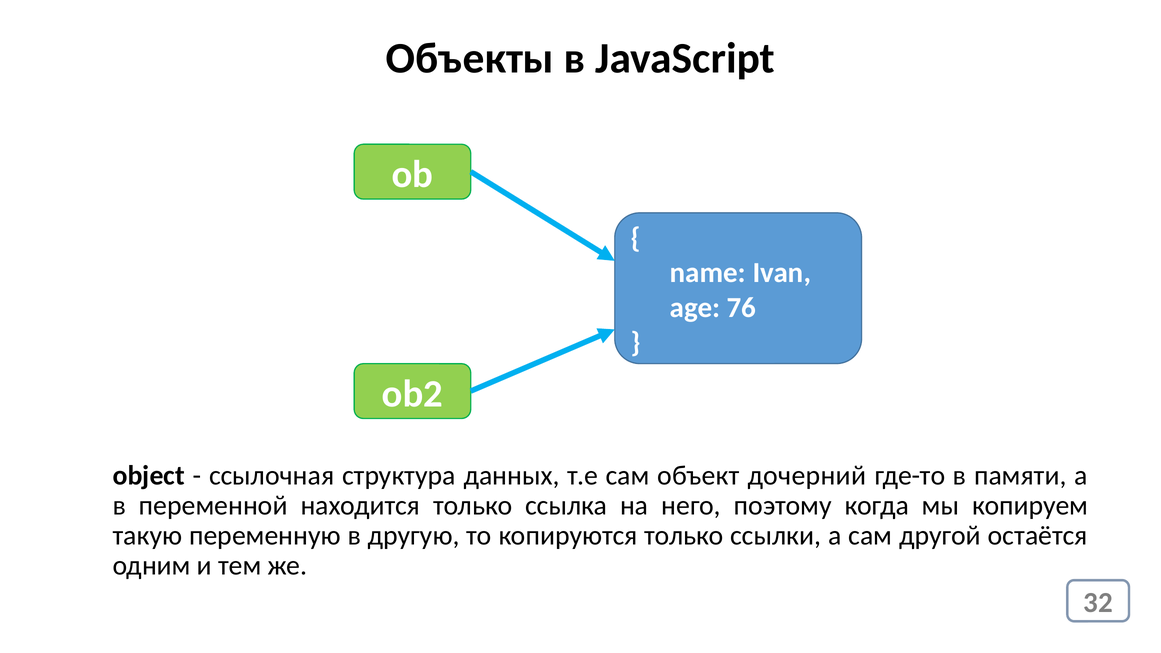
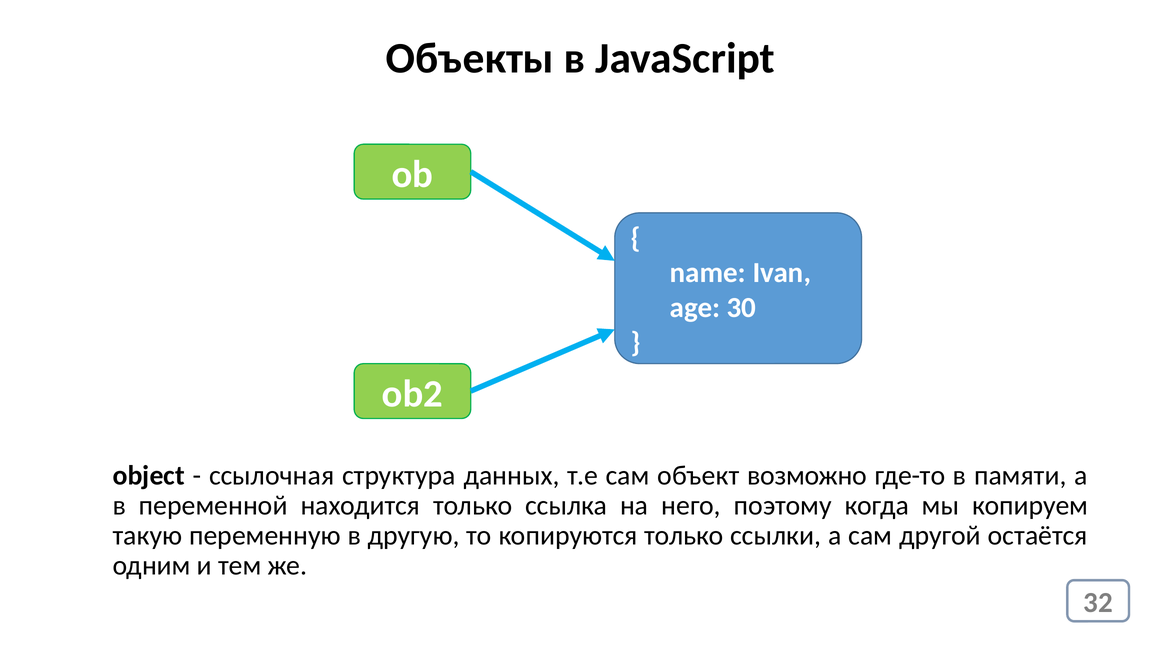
76: 76 -> 30
дочерний: дочерний -> возможно
